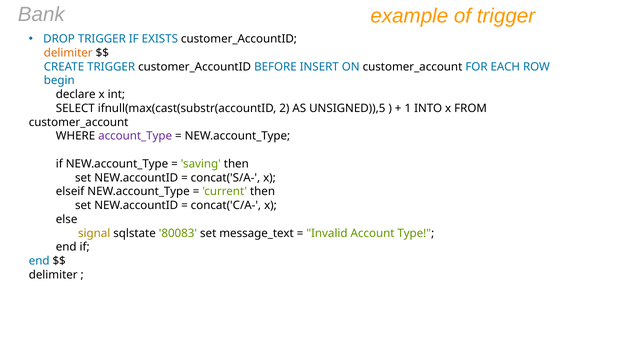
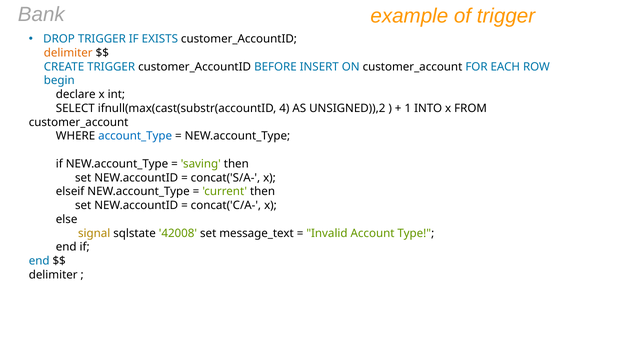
2: 2 -> 4
UNSIGNED)),5: UNSIGNED)),5 -> UNSIGNED)),2
account_Type colour: purple -> blue
80083: 80083 -> 42008
